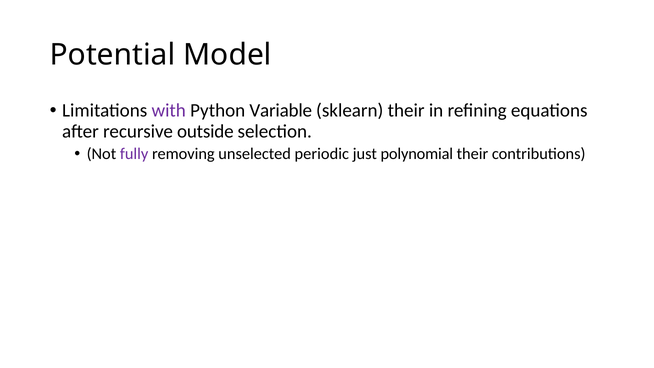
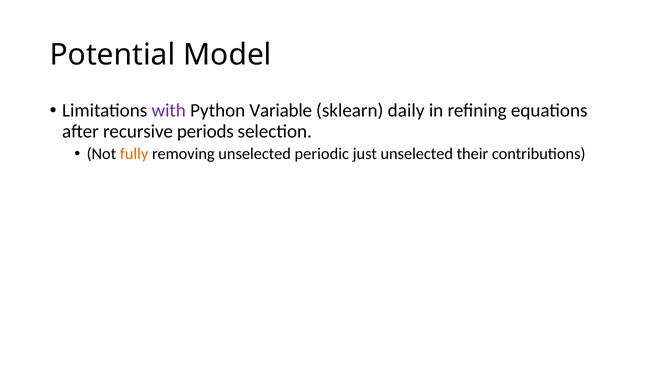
sklearn their: their -> daily
outside: outside -> periods
fully colour: purple -> orange
just polynomial: polynomial -> unselected
